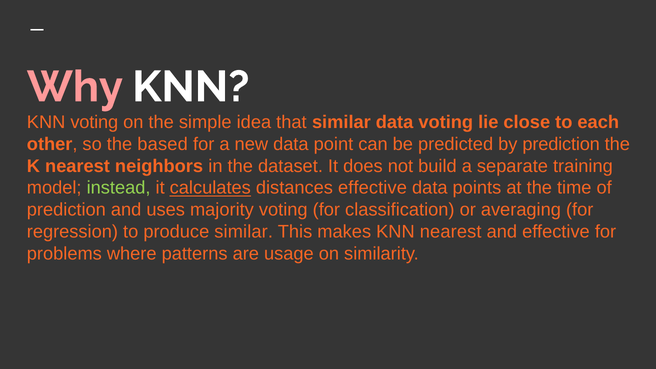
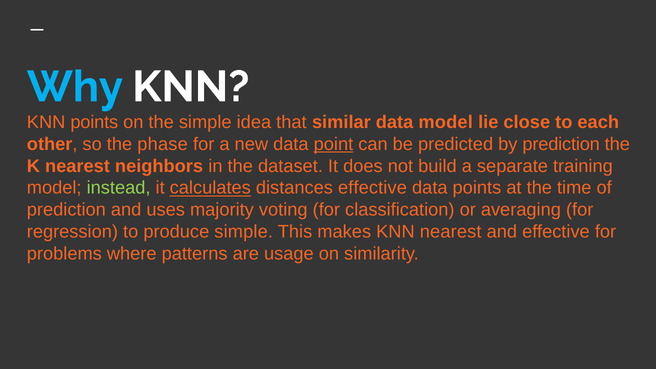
Why colour: pink -> light blue
KNN voting: voting -> points
data voting: voting -> model
based: based -> phase
point underline: none -> present
produce similar: similar -> simple
